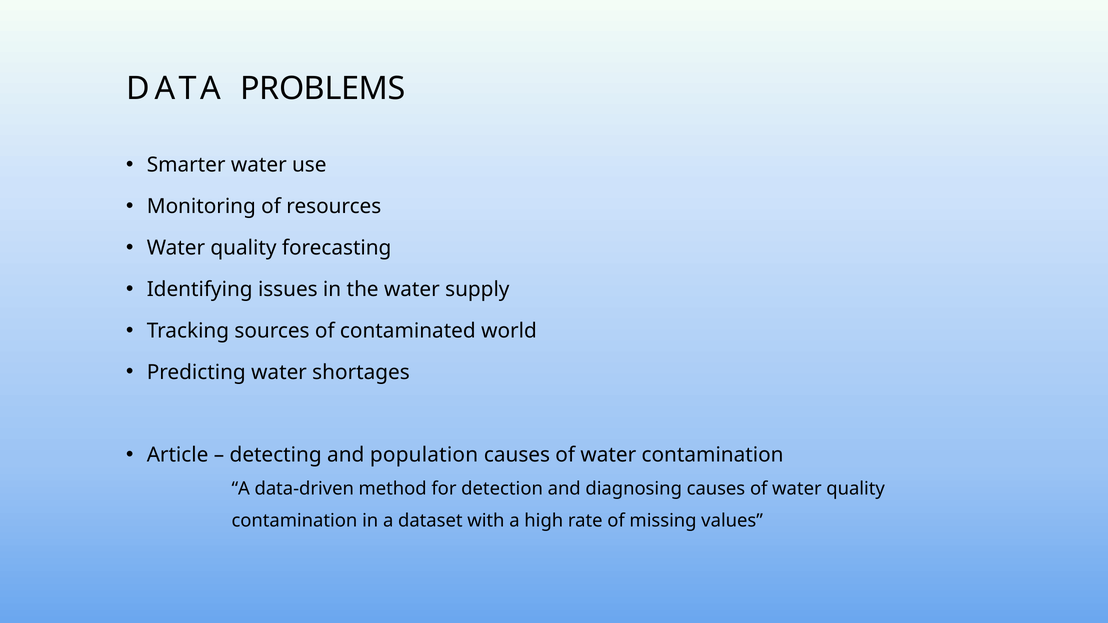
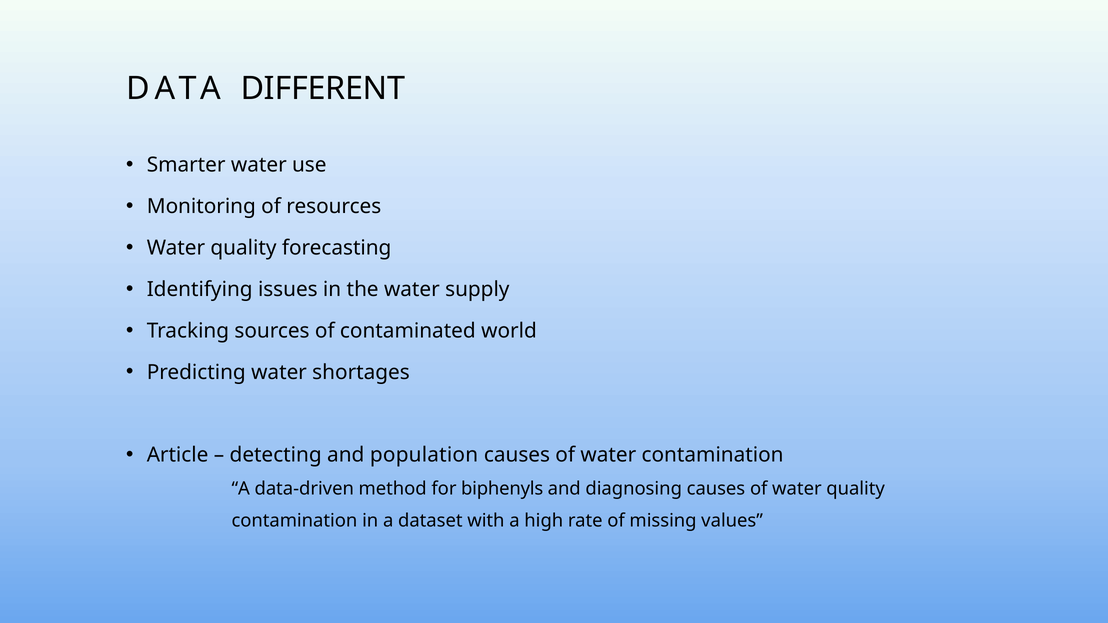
PROBLEMS: PROBLEMS -> DIFFERENT
detection: detection -> biphenyls
